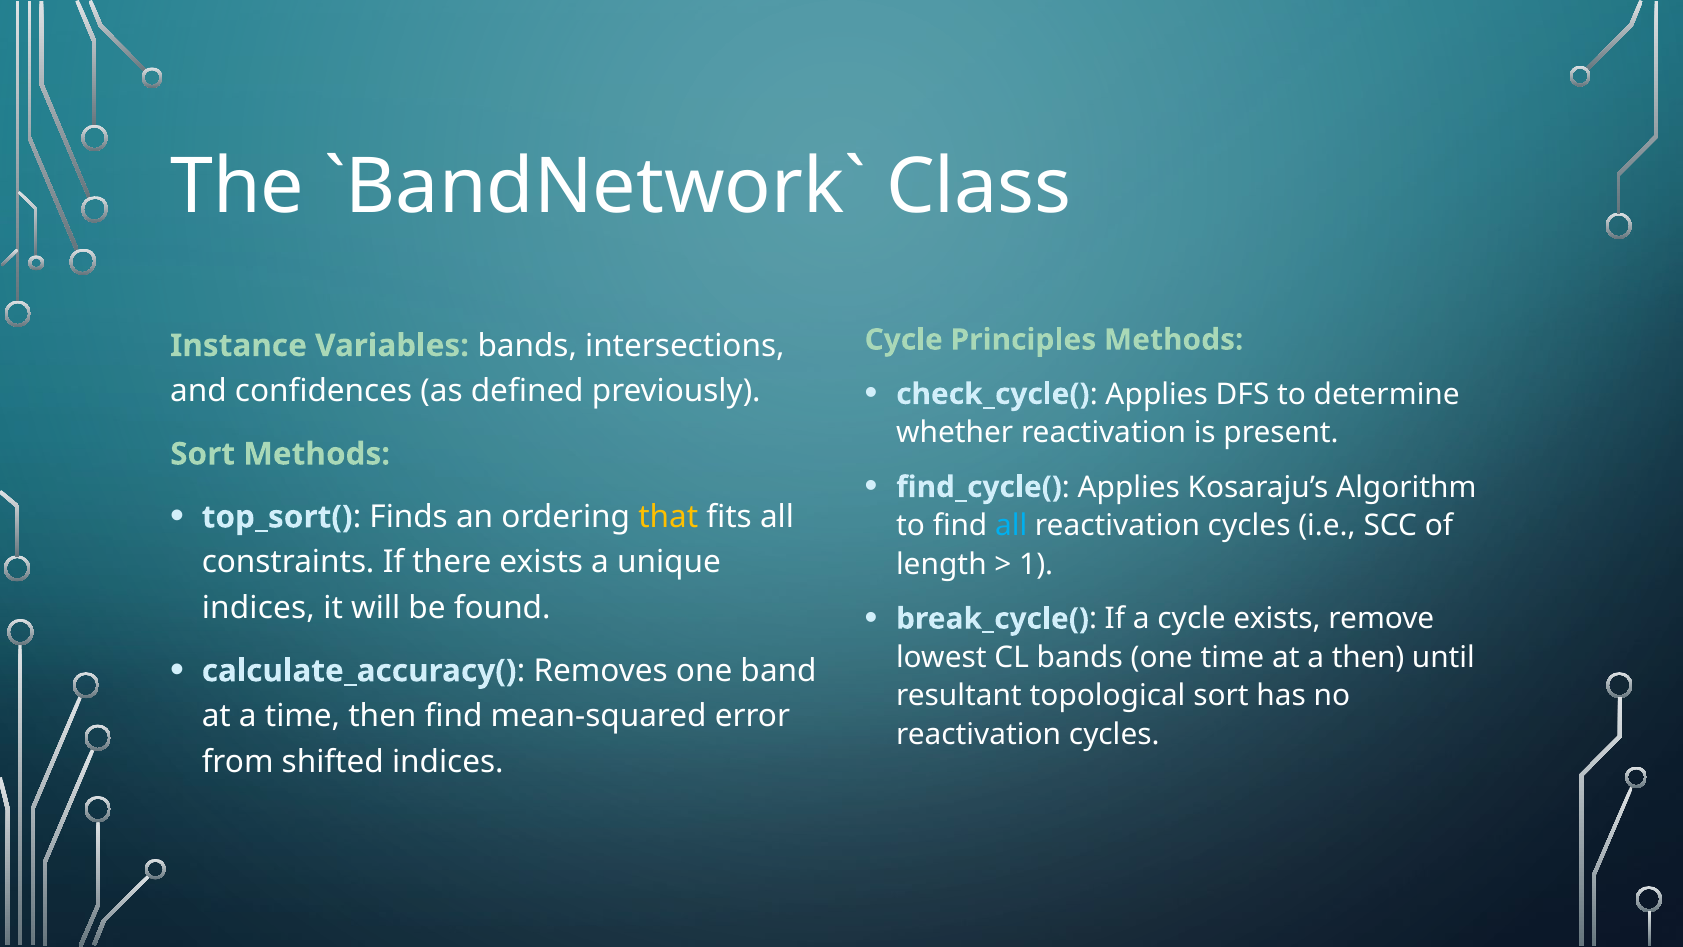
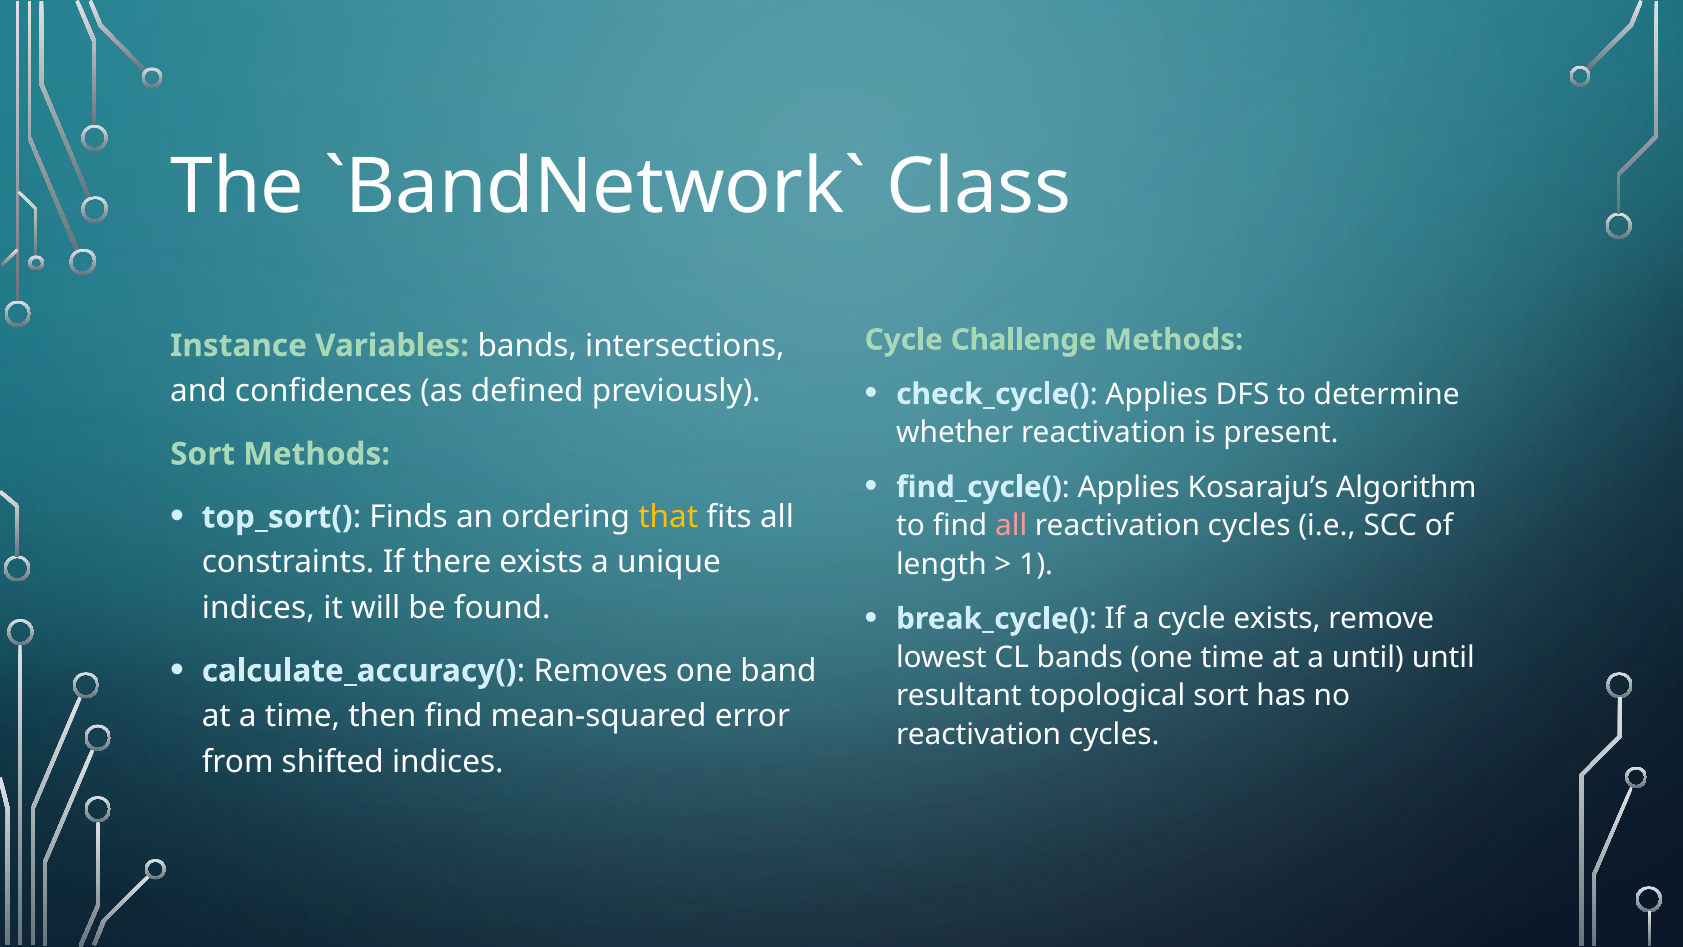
Principles: Principles -> Challenge
all at (1011, 526) colour: light blue -> pink
a then: then -> until
